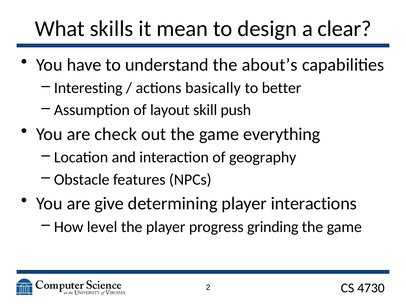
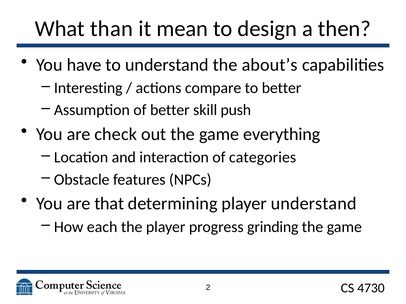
skills: skills -> than
clear: clear -> then
basically: basically -> compare
of layout: layout -> better
geography: geography -> categories
give: give -> that
player interactions: interactions -> understand
level: level -> each
